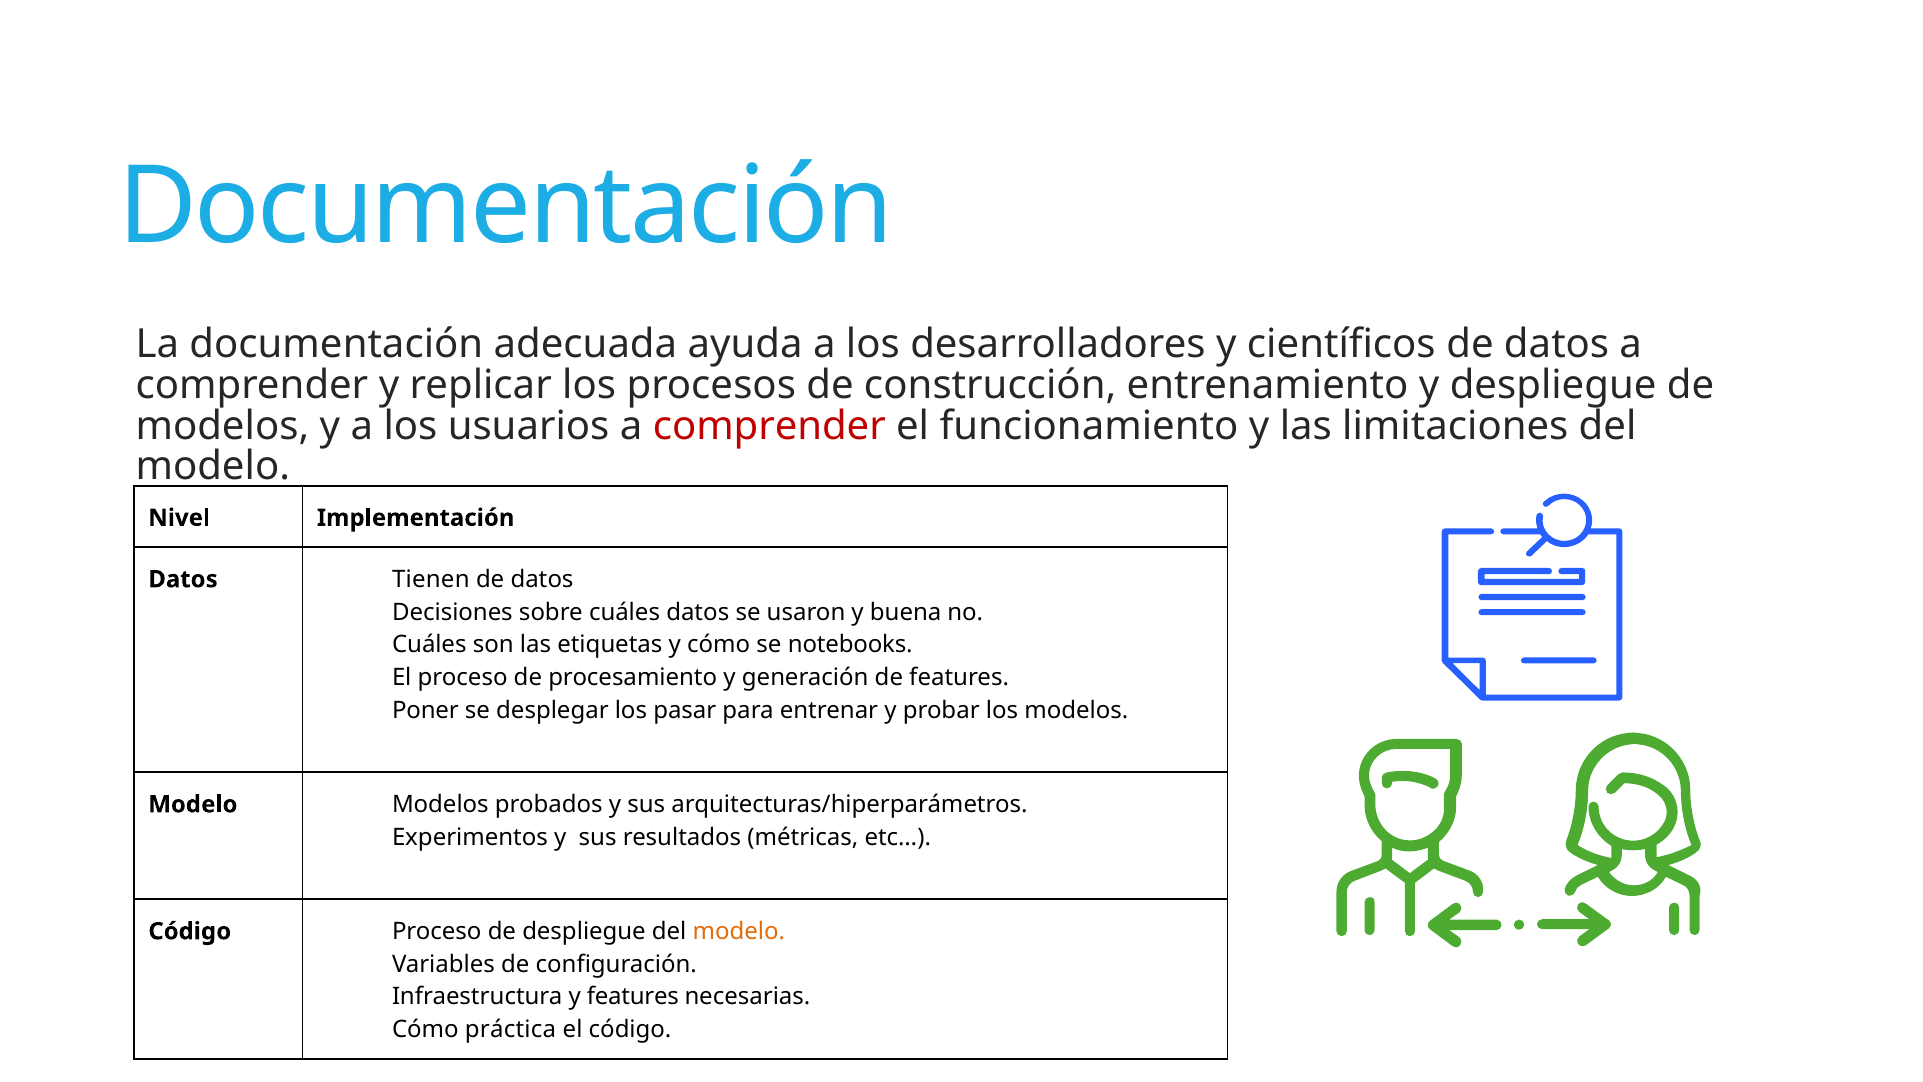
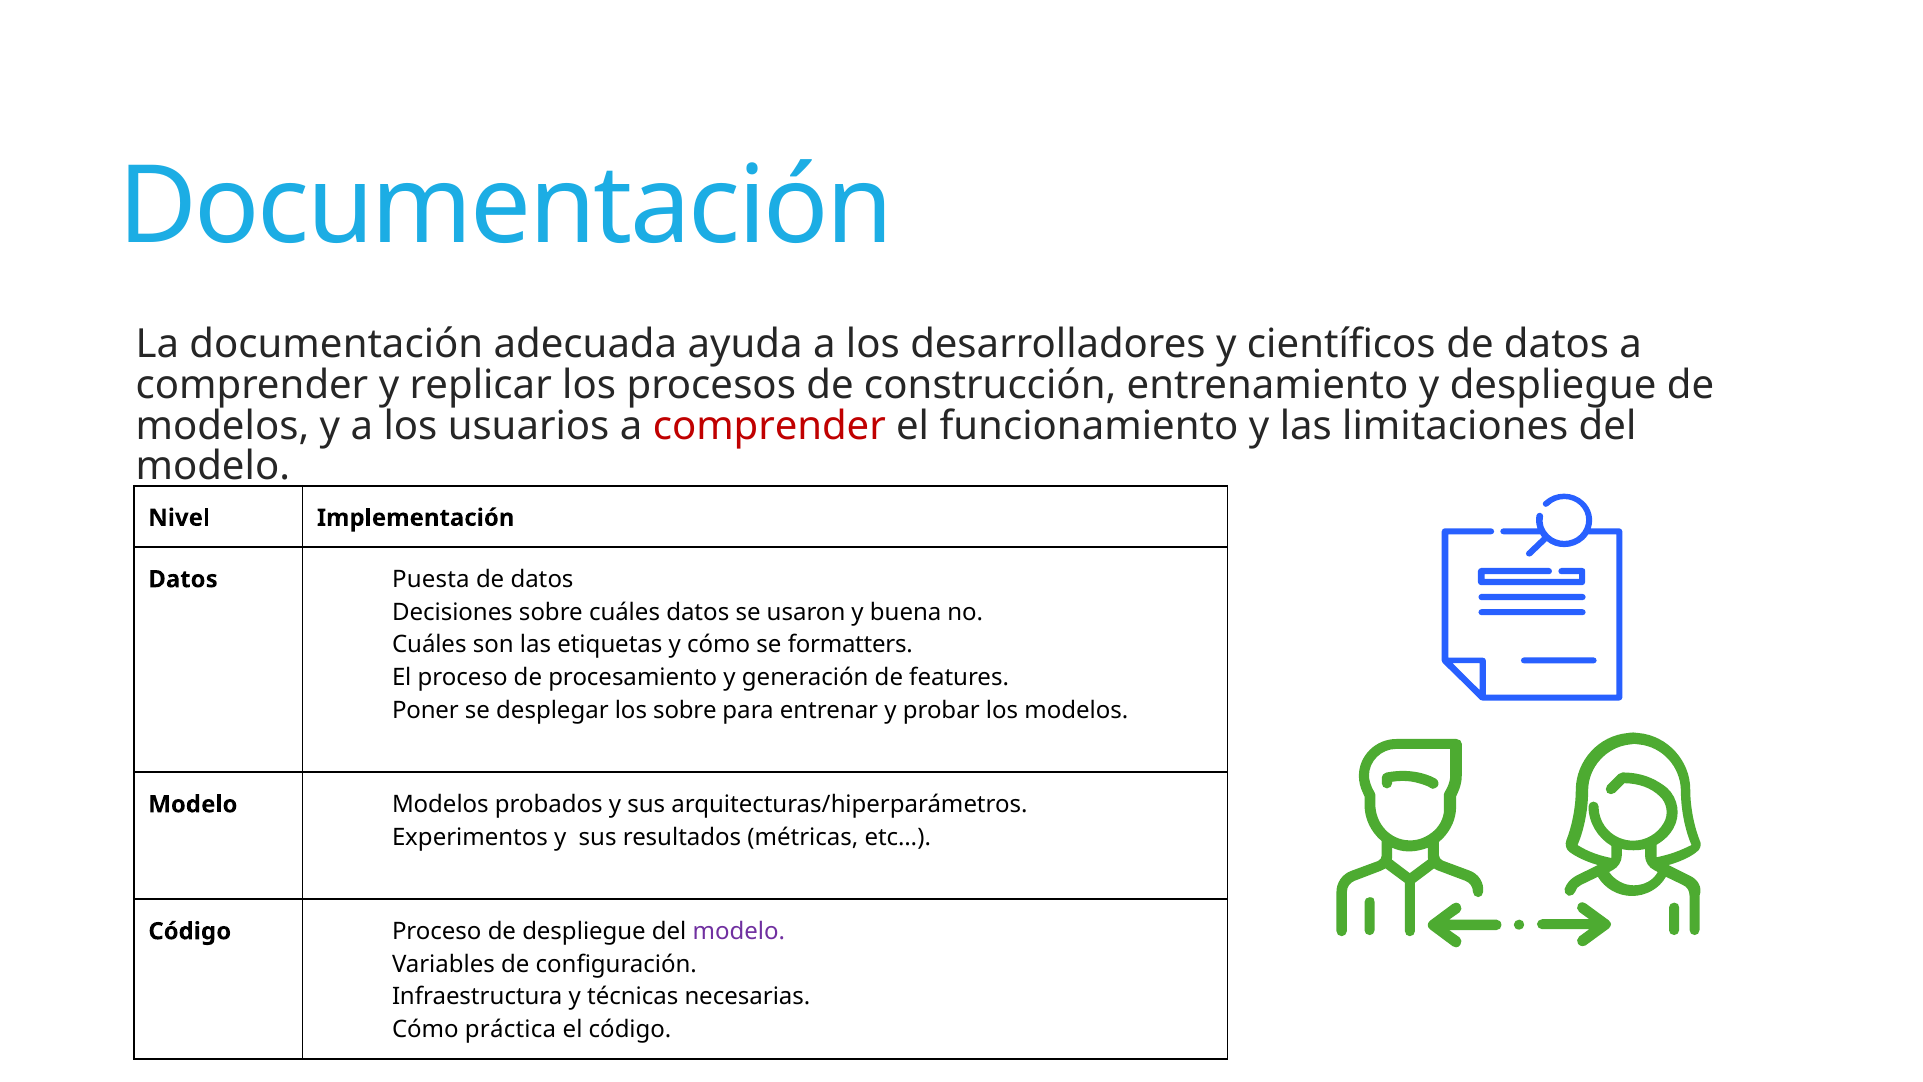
Tienen: Tienen -> Puesta
notebooks: notebooks -> formatters
los pasar: pasar -> sobre
modelo at (739, 931) colour: orange -> purple
y features: features -> técnicas
